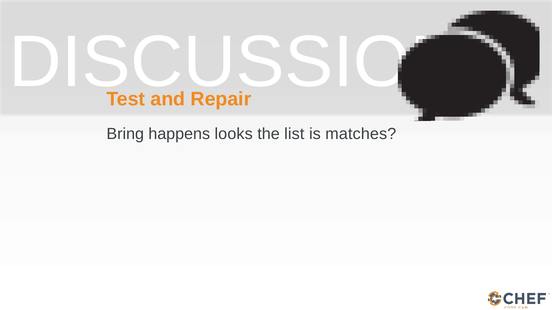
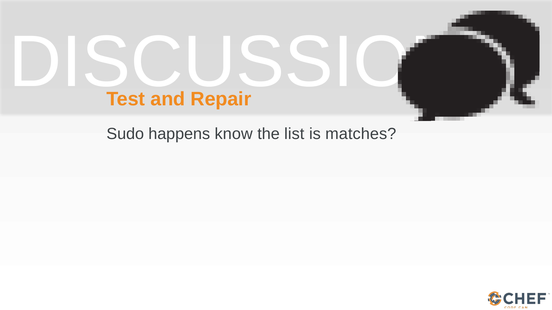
Bring: Bring -> Sudo
looks: looks -> know
